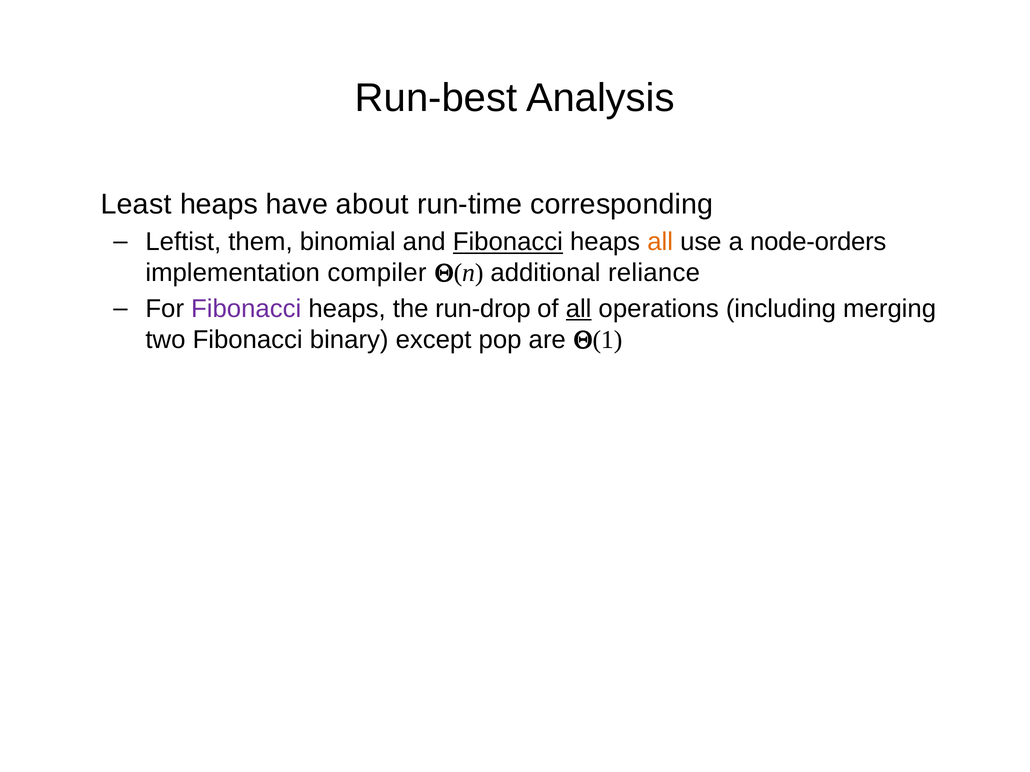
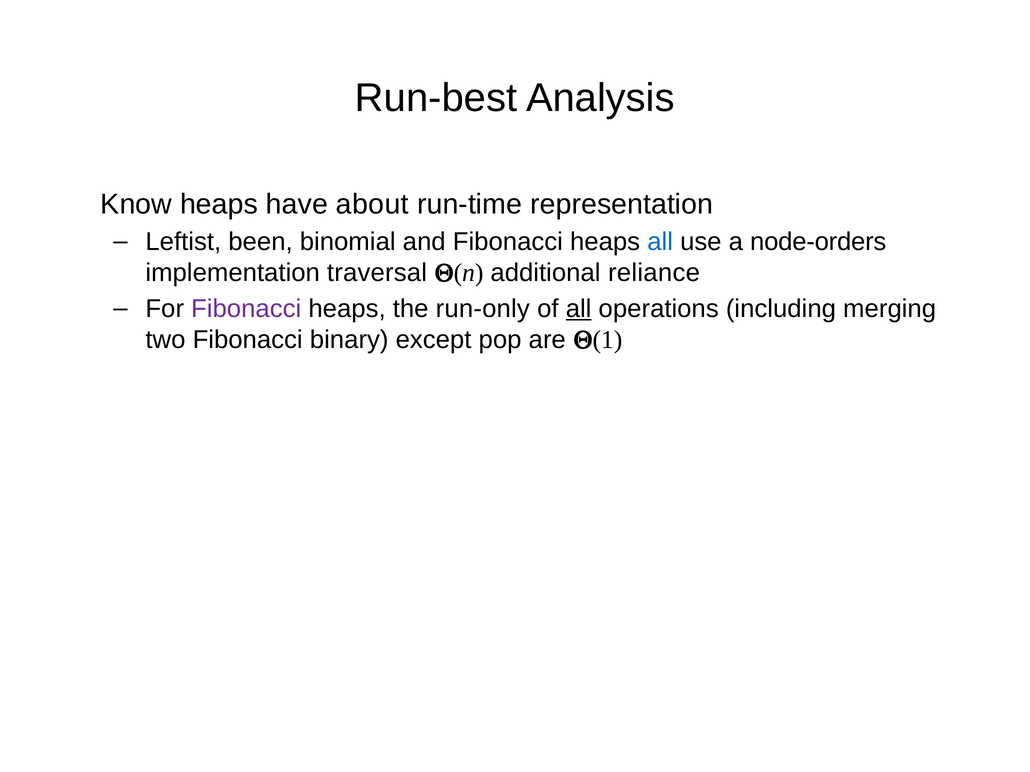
Least: Least -> Know
corresponding: corresponding -> representation
them: them -> been
Fibonacci at (508, 242) underline: present -> none
all at (660, 242) colour: orange -> blue
compiler: compiler -> traversal
run-drop: run-drop -> run-only
